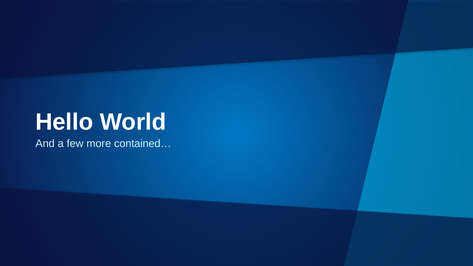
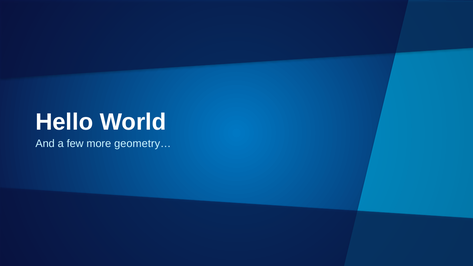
contained…: contained… -> geometry…
